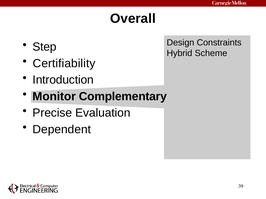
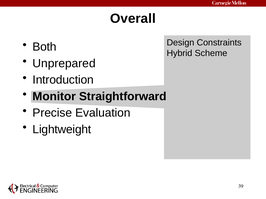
Step: Step -> Both
Certifiability: Certifiability -> Unprepared
Complementary: Complementary -> Straightforward
Dependent: Dependent -> Lightweight
